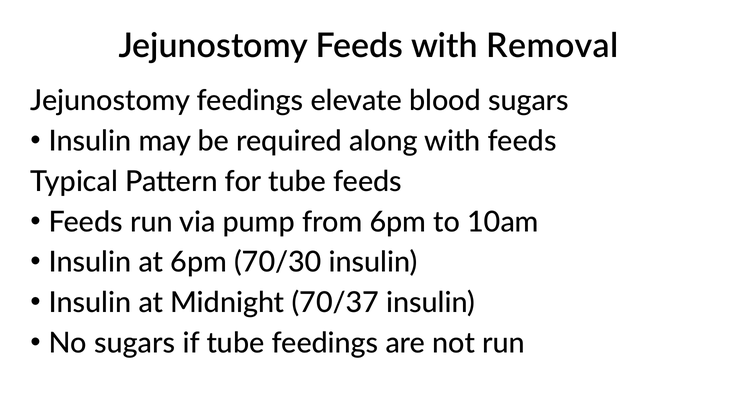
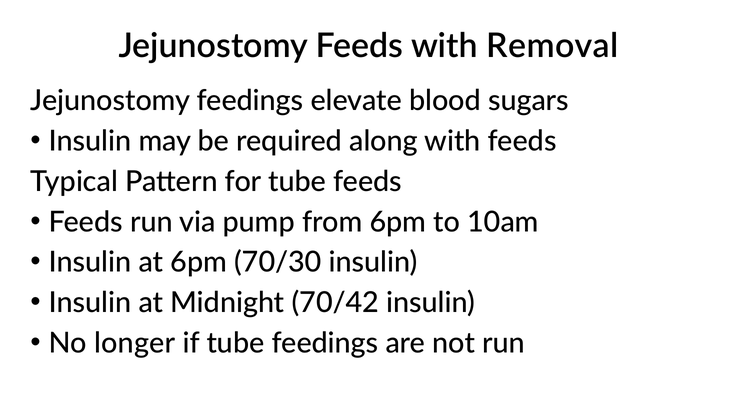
70/37: 70/37 -> 70/42
No sugars: sugars -> longer
